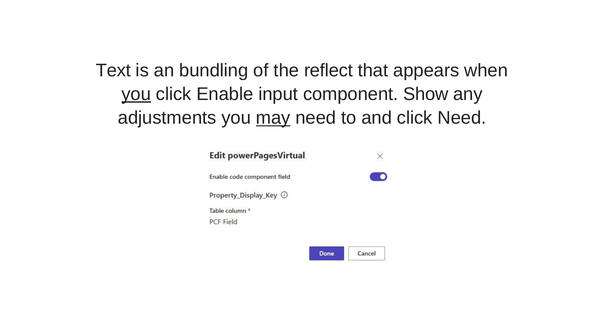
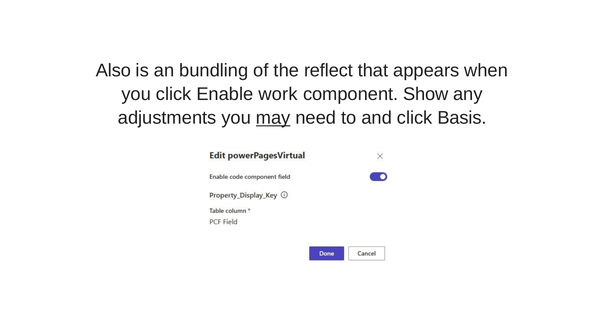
Text: Text -> Also
you at (136, 94) underline: present -> none
input: input -> work
click Need: Need -> Basis
